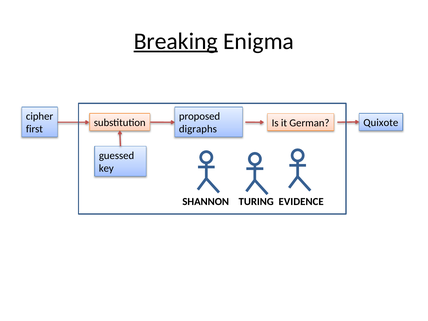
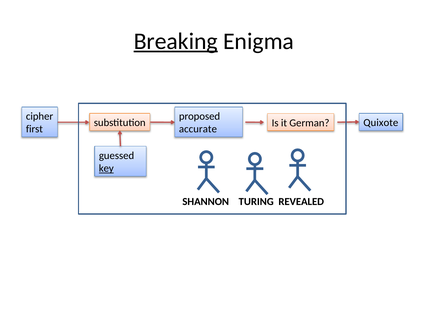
digraphs: digraphs -> accurate
key underline: none -> present
EVIDENCE: EVIDENCE -> REVEALED
